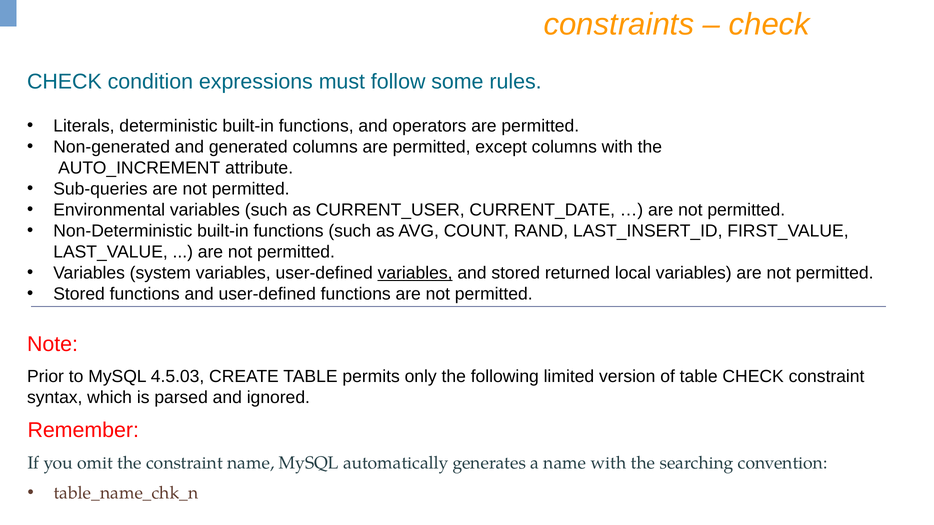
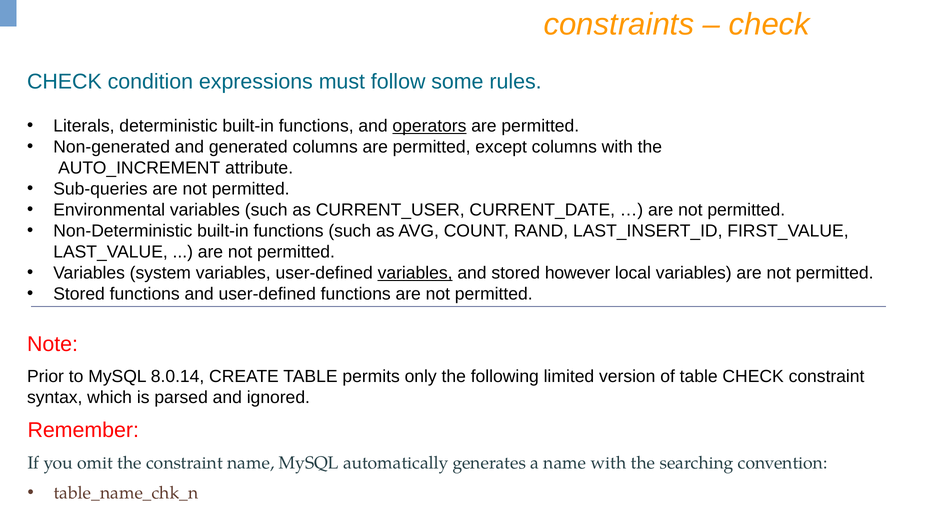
operators underline: none -> present
returned: returned -> however
4.5.03: 4.5.03 -> 8.0.14
